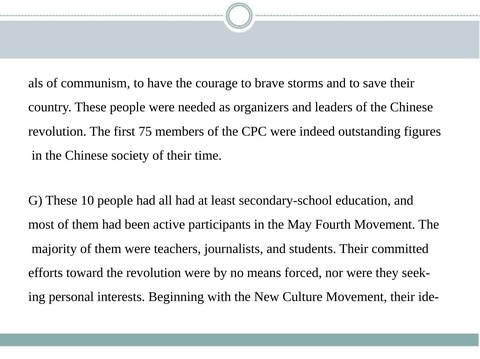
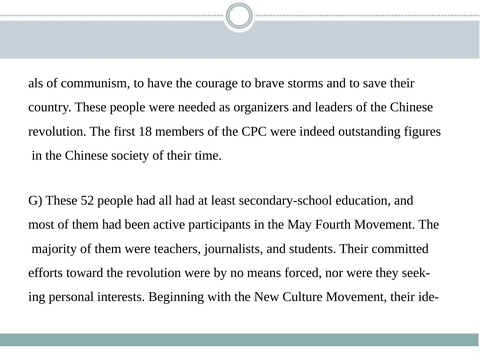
75: 75 -> 18
10: 10 -> 52
